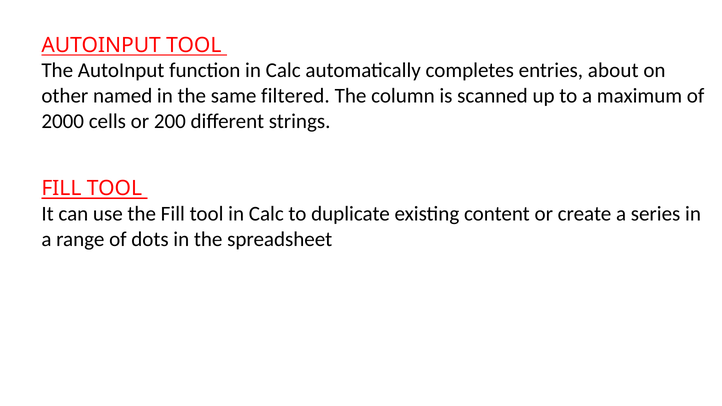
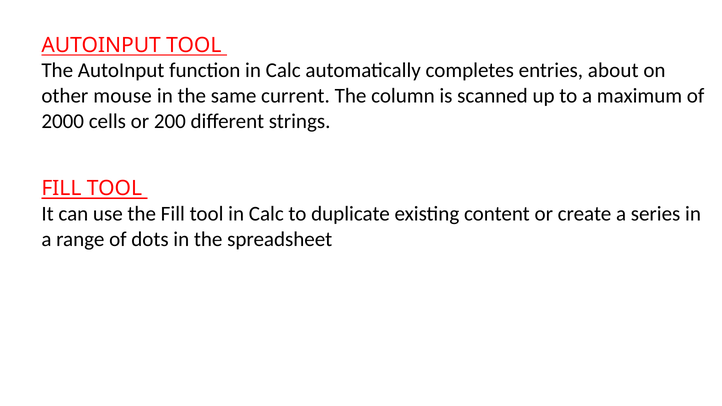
named: named -> mouse
filtered: filtered -> current
